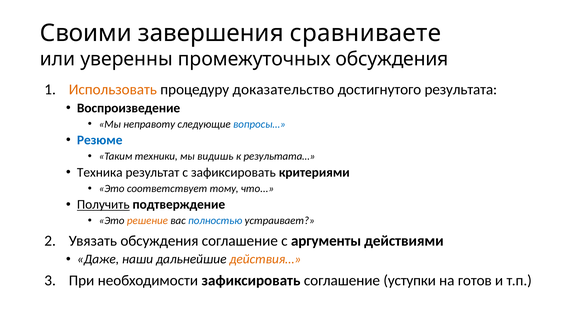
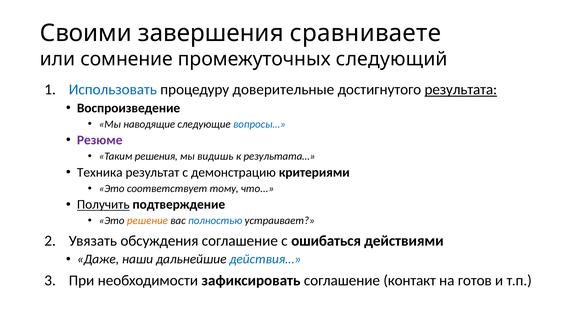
уверенны: уверенны -> сомнение
промежуточных обсуждения: обсуждения -> следующий
Использовать colour: orange -> blue
доказательство: доказательство -> доверительные
результата underline: none -> present
неправоту: неправоту -> наводящие
Резюме colour: blue -> purple
техники: техники -> решения
с зафиксировать: зафиксировать -> демонстрацию
аргументы: аргументы -> ошибаться
действия… colour: orange -> blue
уступки: уступки -> контакт
